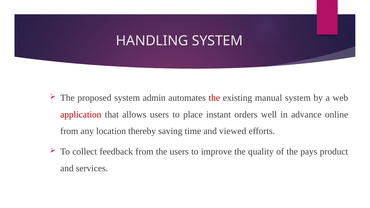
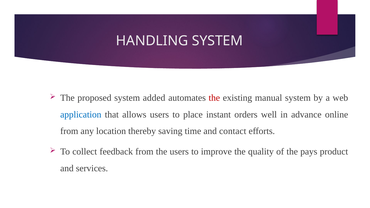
admin: admin -> added
application colour: red -> blue
viewed: viewed -> contact
